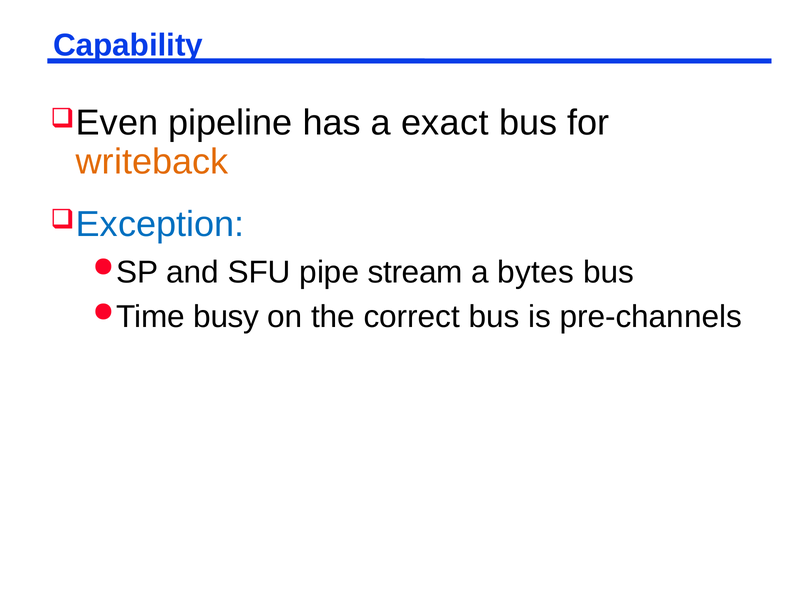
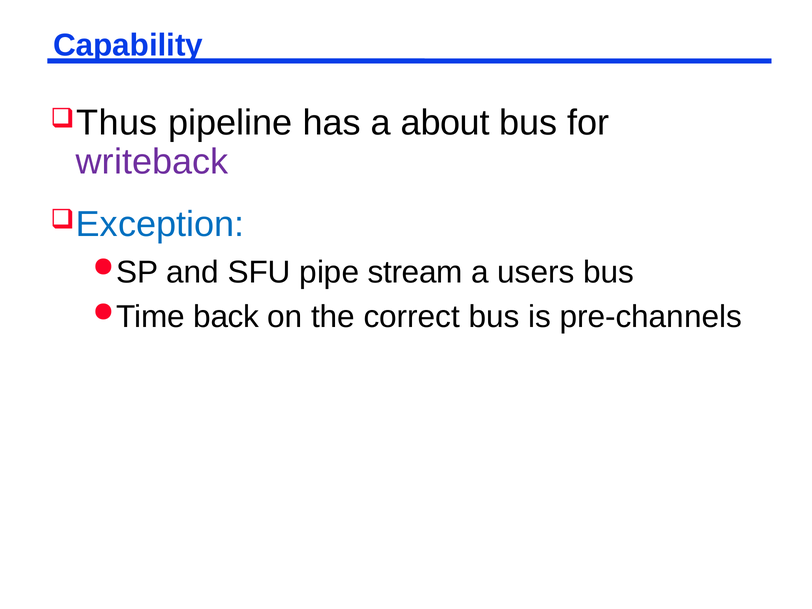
Even: Even -> Thus
exact: exact -> about
writeback colour: orange -> purple
bytes: bytes -> users
busy: busy -> back
